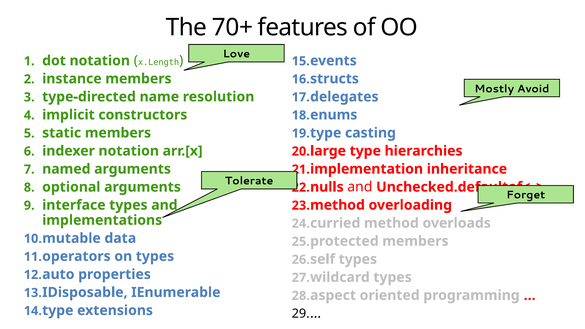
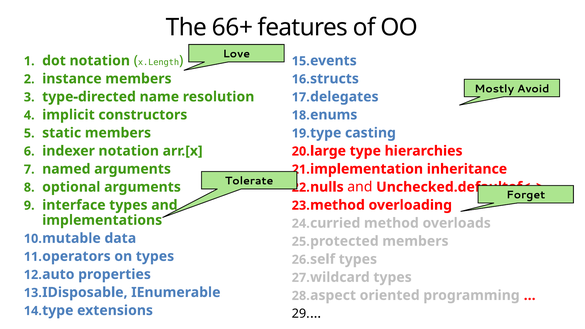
70+: 70+ -> 66+
